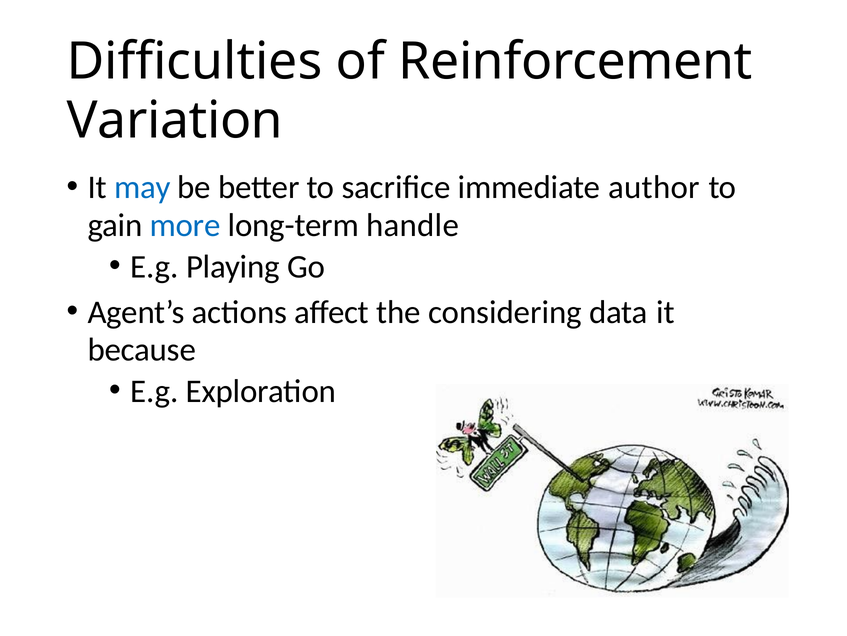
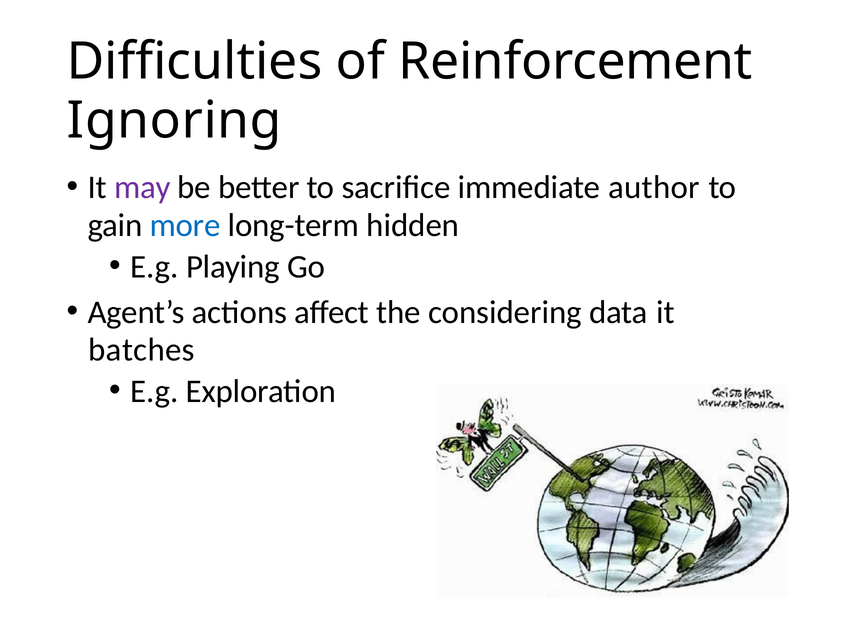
Variation: Variation -> Ignoring
may colour: blue -> purple
handle: handle -> hidden
because: because -> batches
